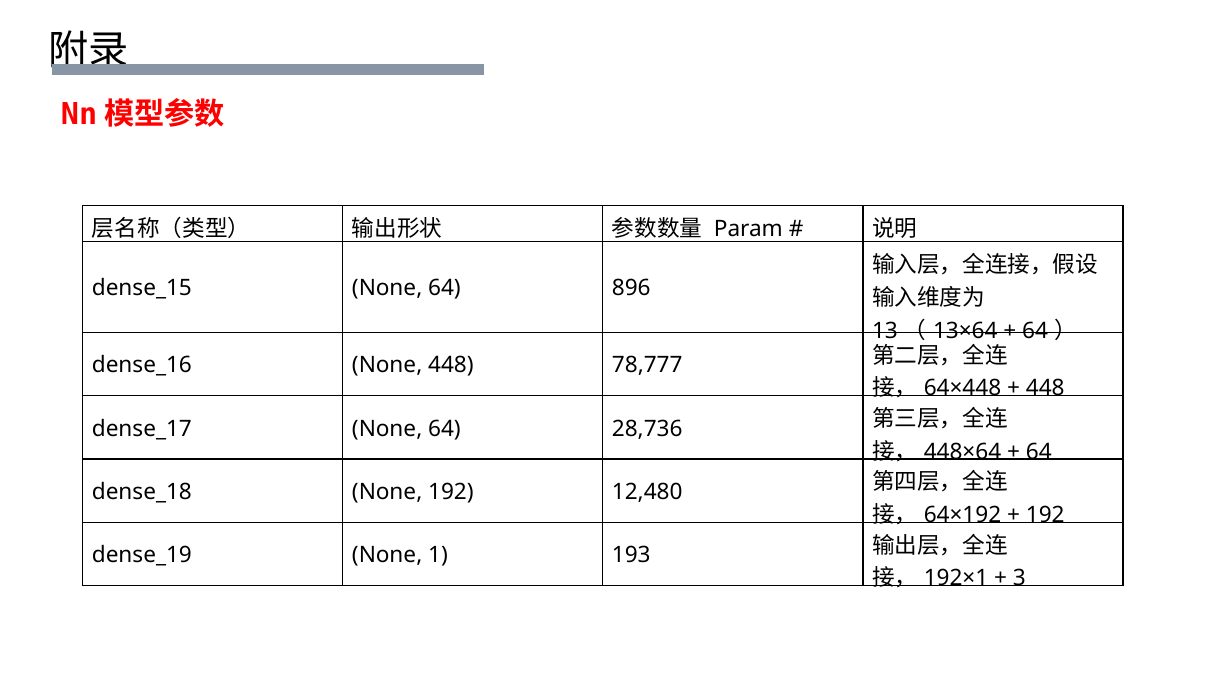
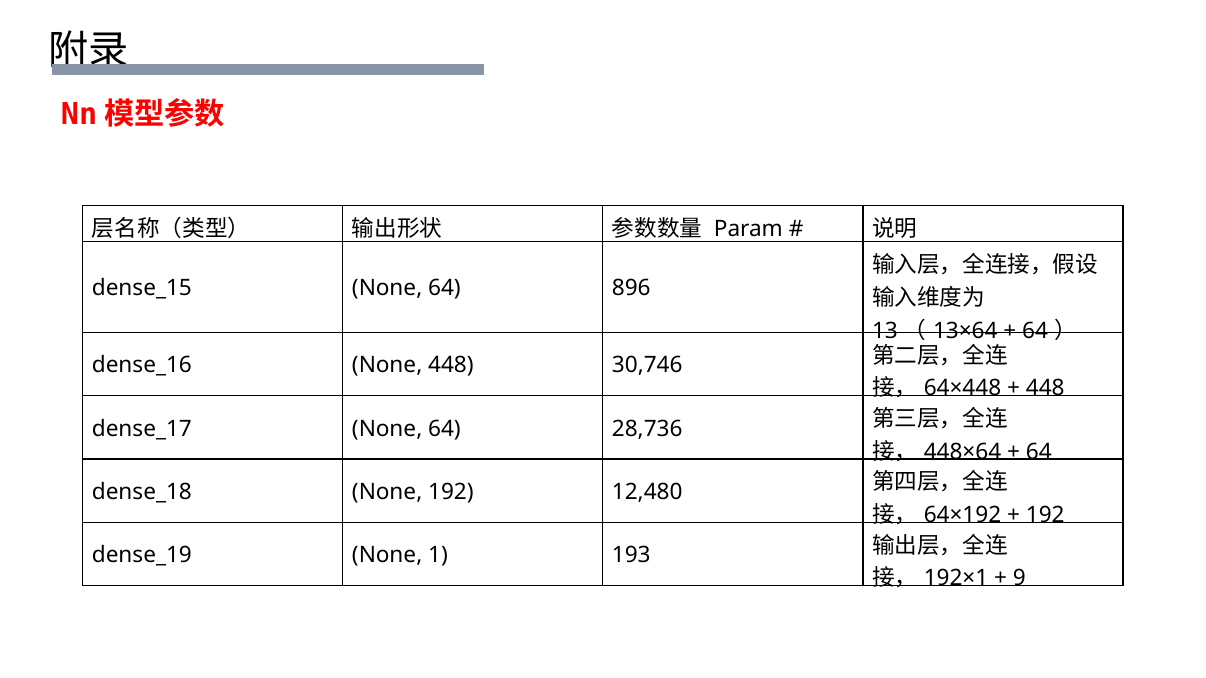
78,777: 78,777 -> 30,746
3: 3 -> 9
